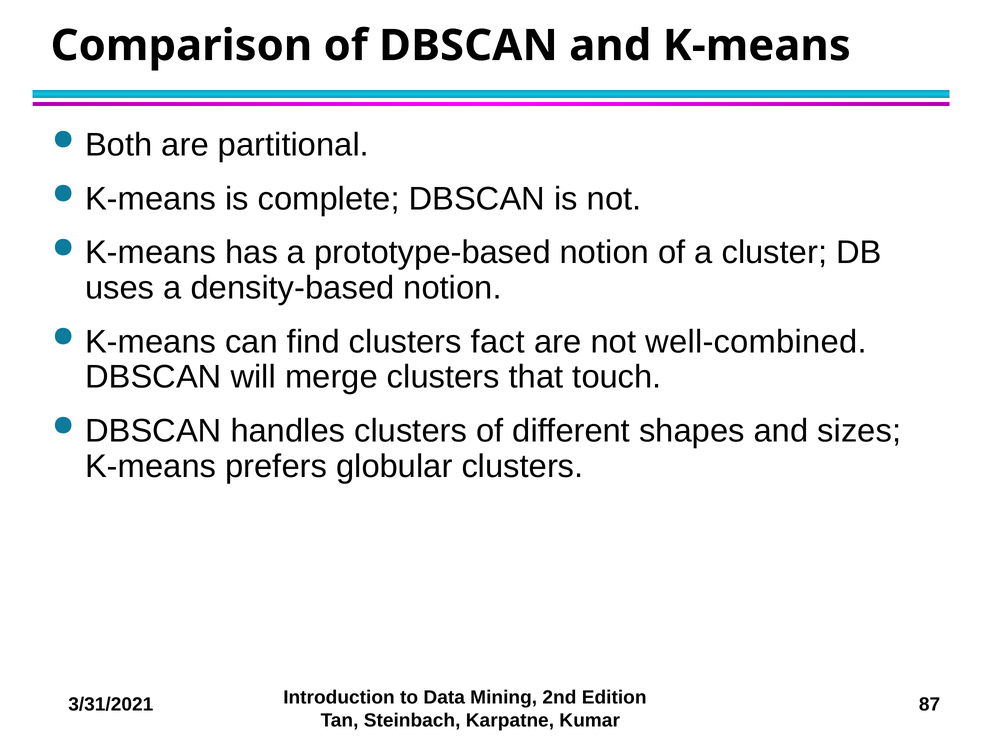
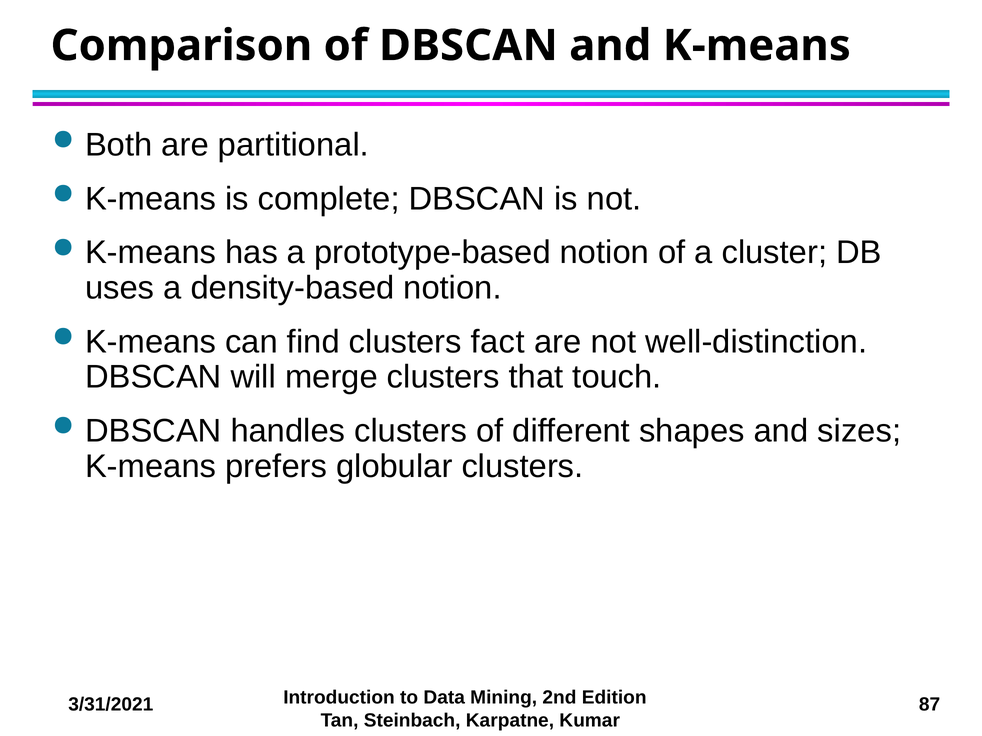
well-combined: well-combined -> well-distinction
